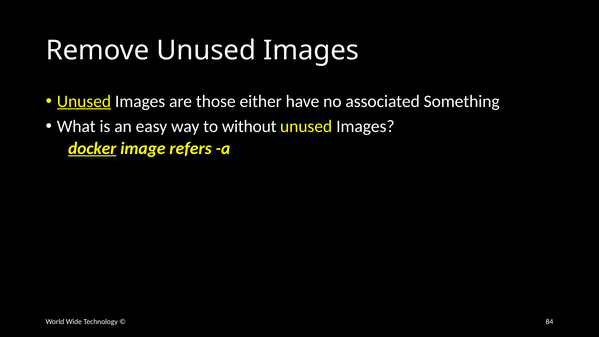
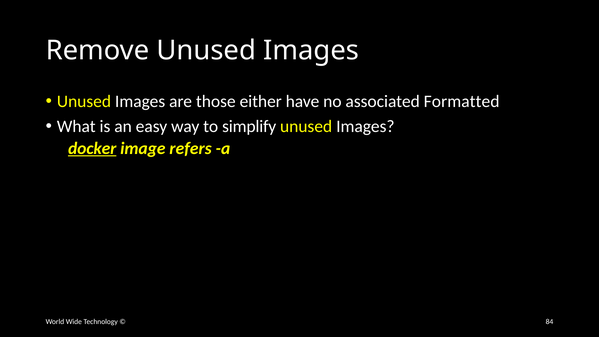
Unused at (84, 101) underline: present -> none
Something: Something -> Formatted
without: without -> simplify
